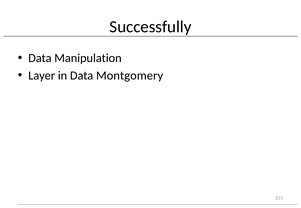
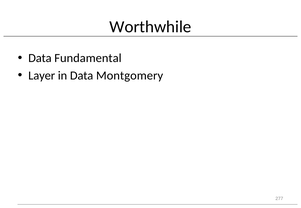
Successfully: Successfully -> Worthwhile
Manipulation: Manipulation -> Fundamental
